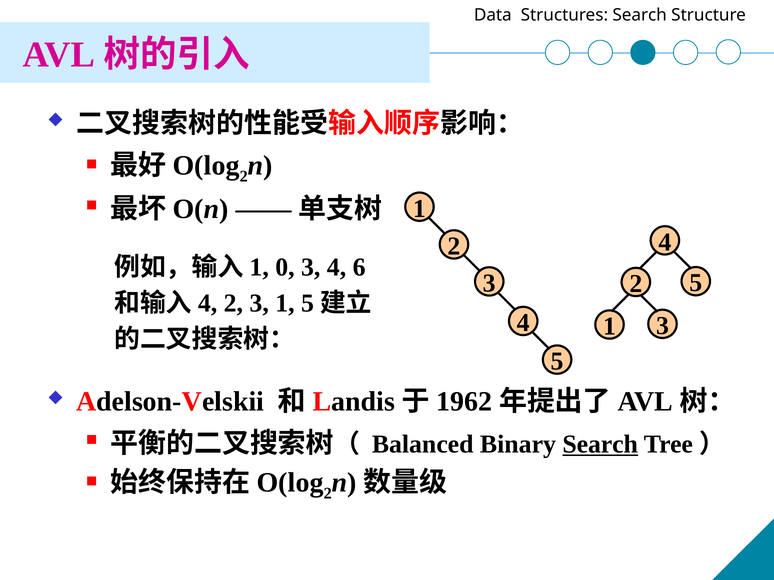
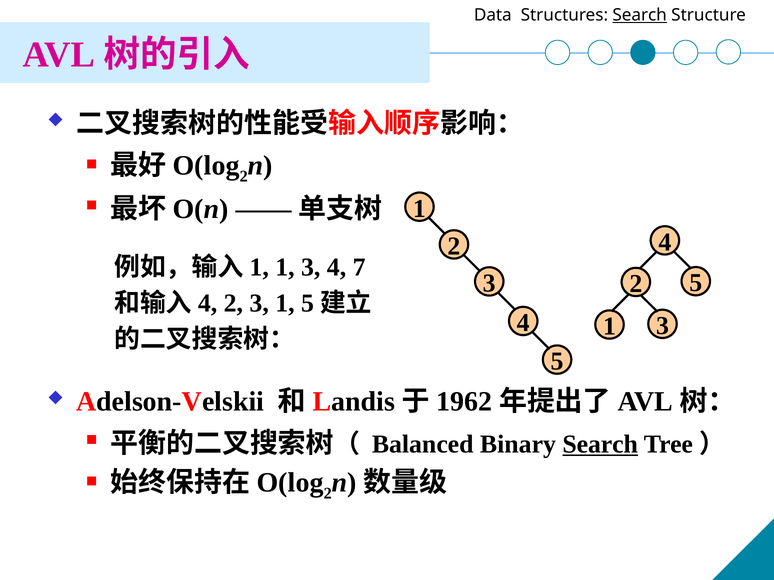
Search at (640, 15) underline: none -> present
0 at (285, 268): 0 -> 1
6: 6 -> 7
